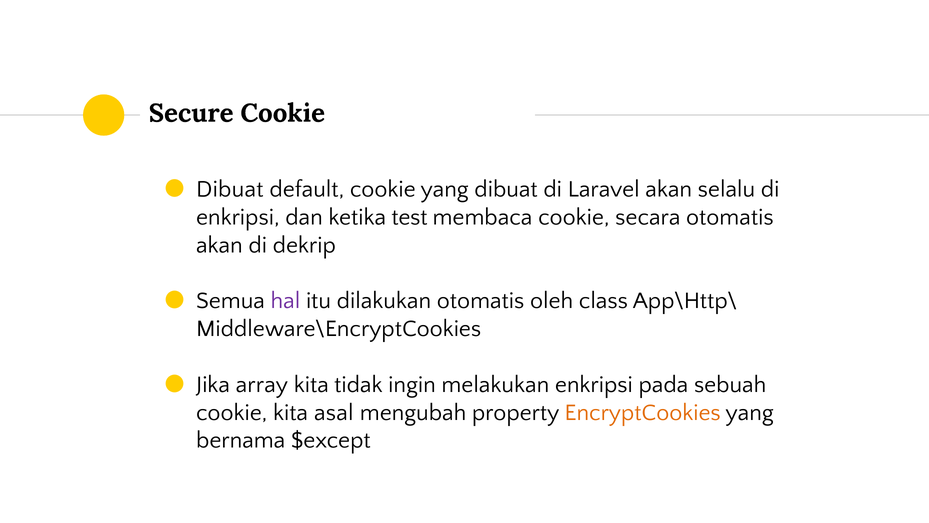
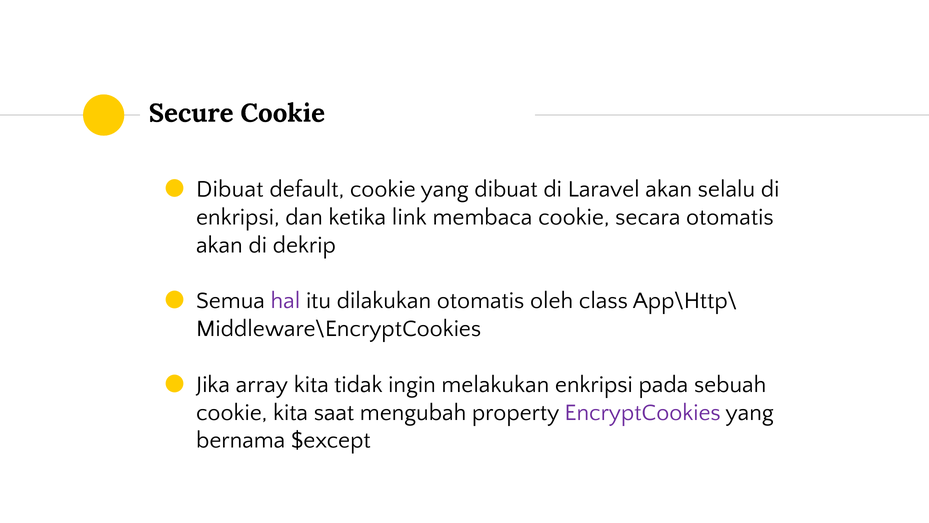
test: test -> link
asal: asal -> saat
EncryptCookies colour: orange -> purple
